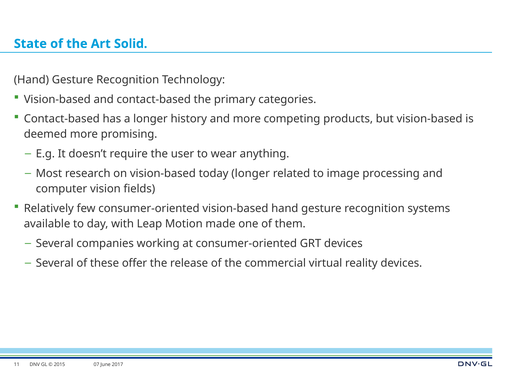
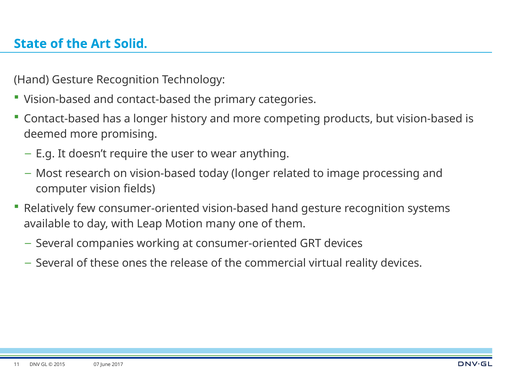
made: made -> many
offer: offer -> ones
